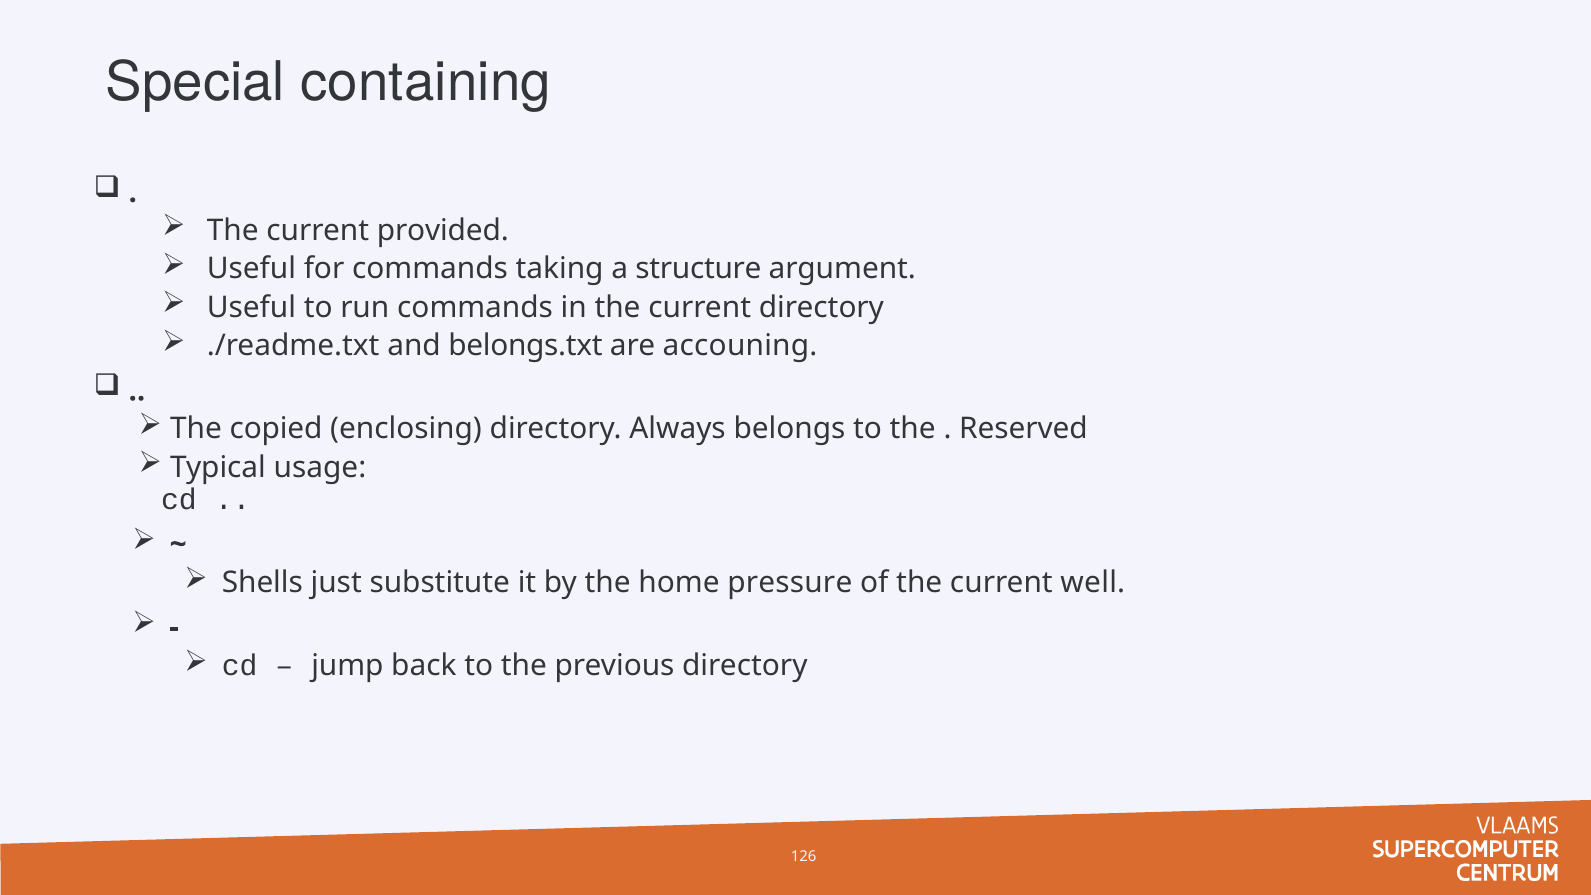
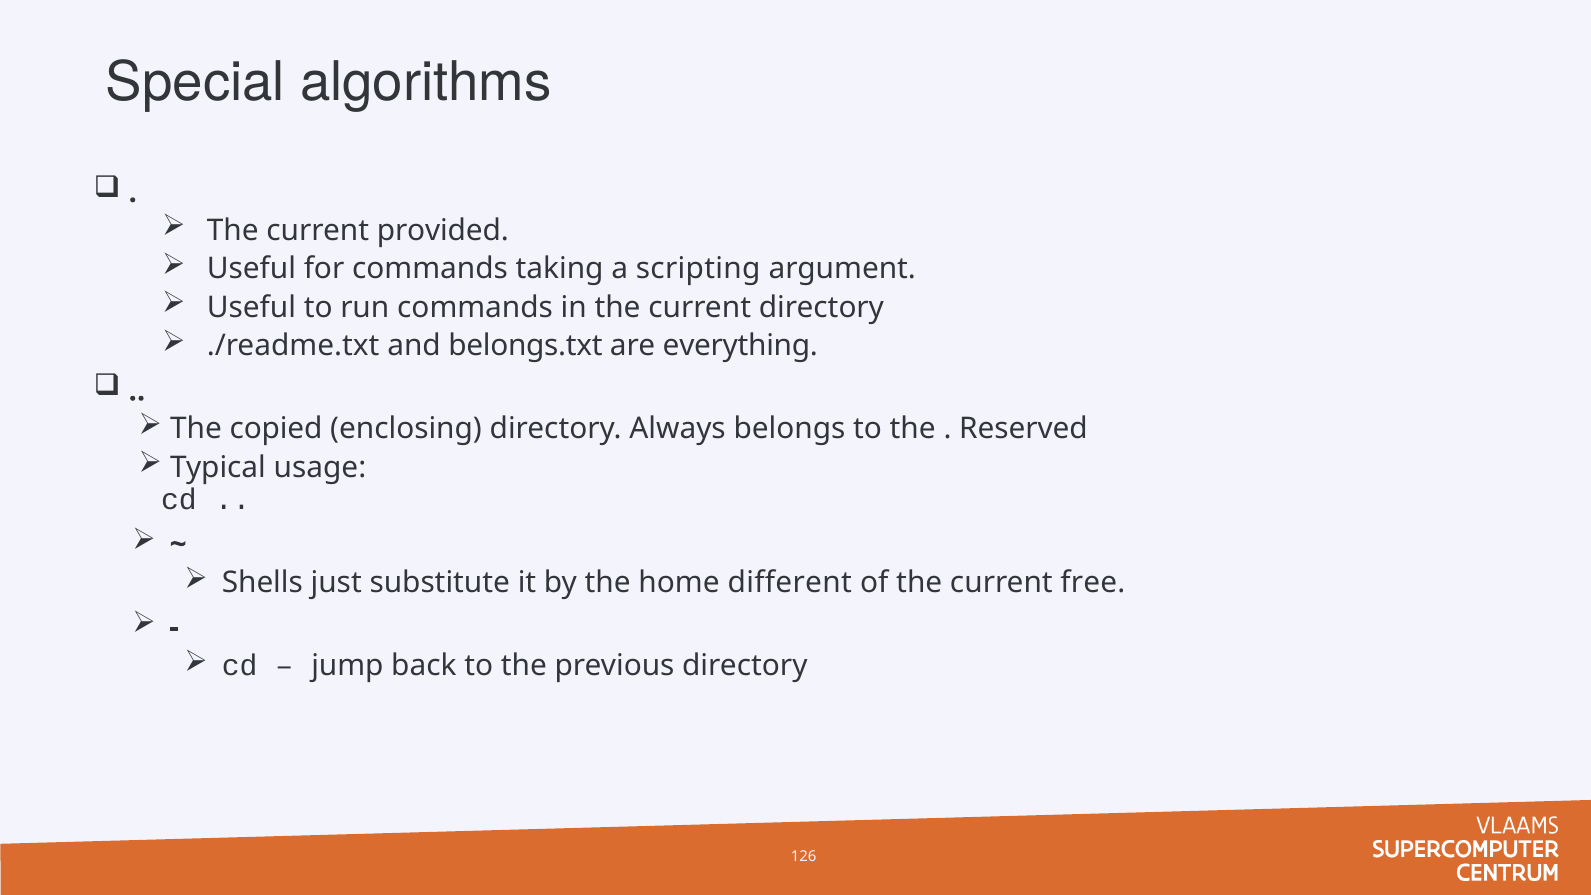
containing: containing -> algorithms
structure: structure -> scripting
accouning: accouning -> everything
pressure: pressure -> different
well: well -> free
